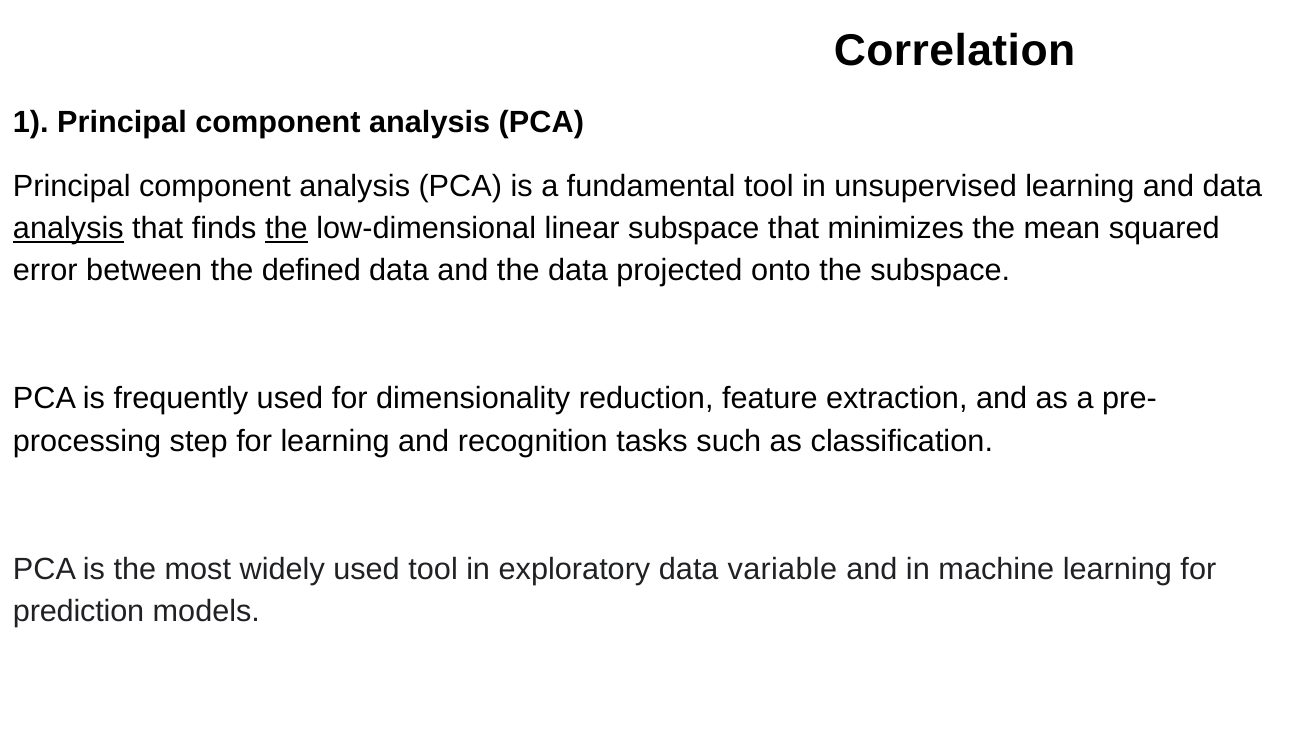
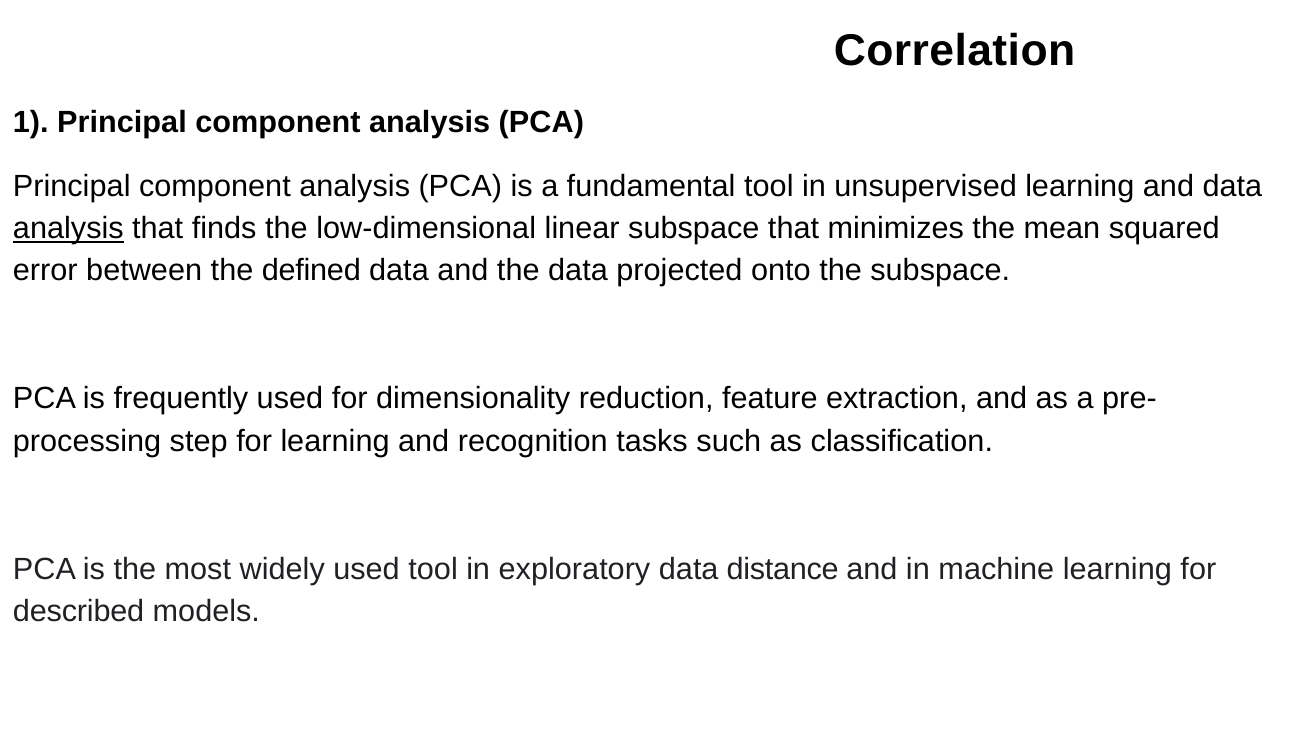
the at (286, 228) underline: present -> none
variable: variable -> distance
prediction: prediction -> described
